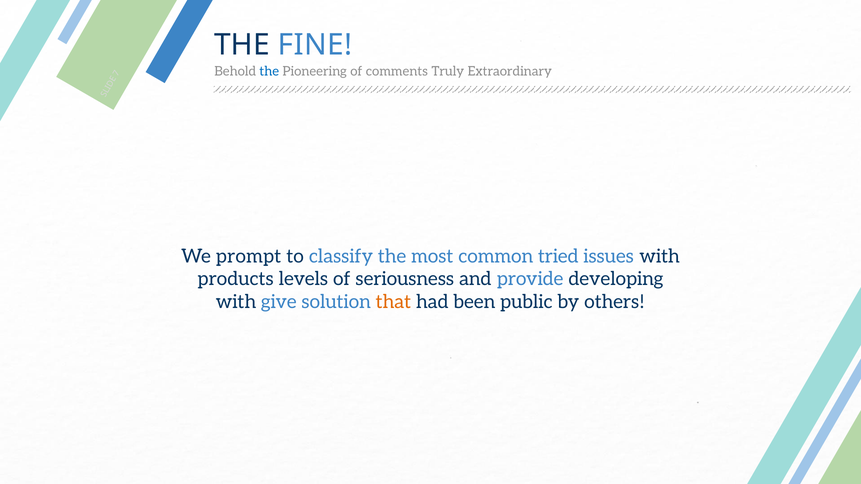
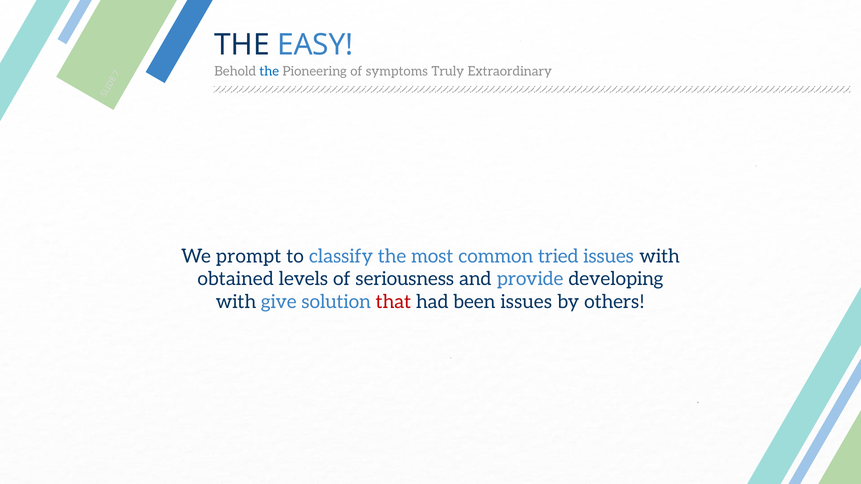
FINE: FINE -> EASY
comments: comments -> symptoms
products: products -> obtained
that colour: orange -> red
been public: public -> issues
